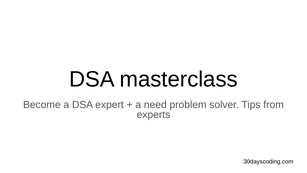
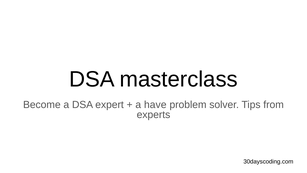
need: need -> have
